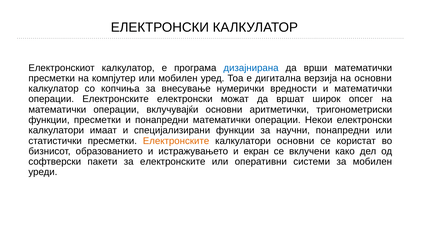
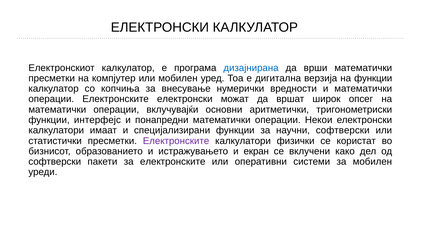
на основни: основни -> функции
функции пресметки: пресметки -> интерфејс
научни понапредни: понапредни -> софтверски
Електронските at (176, 141) colour: orange -> purple
калкулатори основни: основни -> физички
